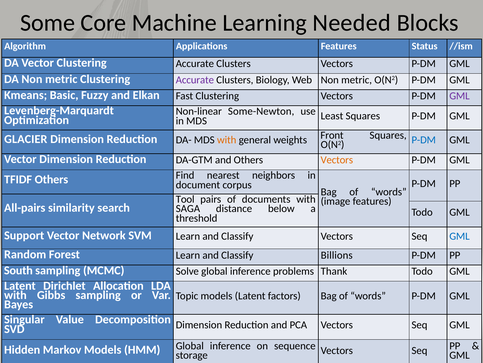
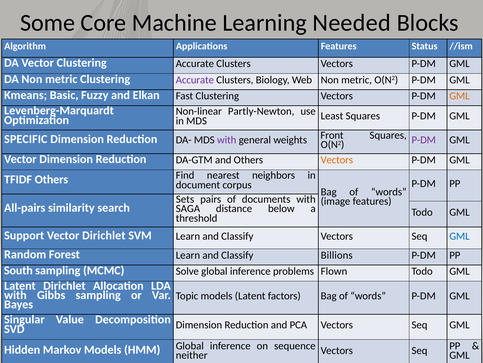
GML at (460, 96) colour: purple -> orange
Some-Newton: Some-Newton -> Partly-Newton
GLACIER: GLACIER -> SPECIFIC
with at (227, 140) colour: orange -> purple
P-DM at (424, 140) colour: blue -> purple
Tool: Tool -> Sets
Vector Network: Network -> Dirichlet
Thank: Thank -> Flown
storage: storage -> neither
